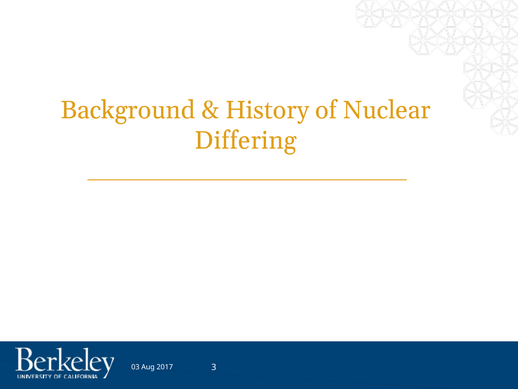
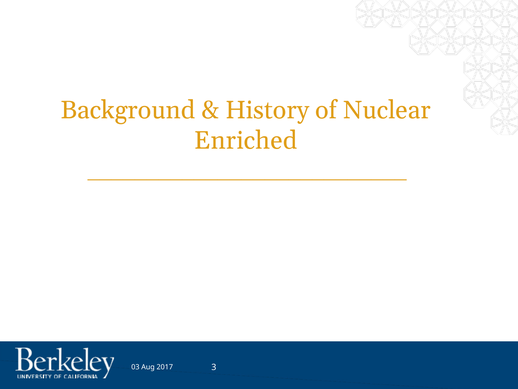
Differing: Differing -> Enriched
